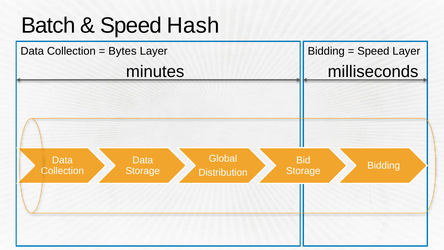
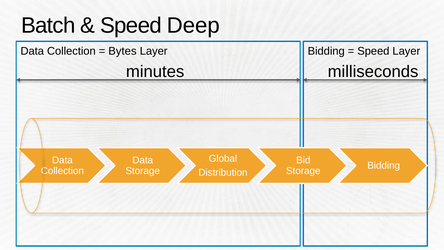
Hash: Hash -> Deep
